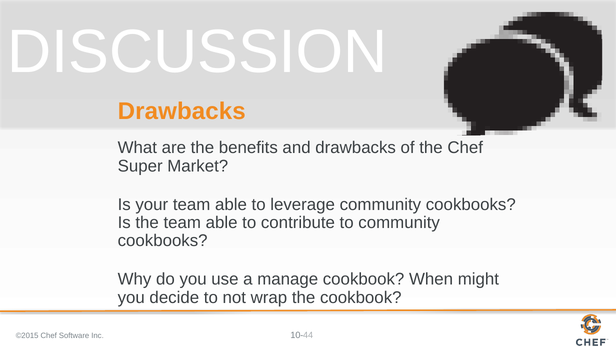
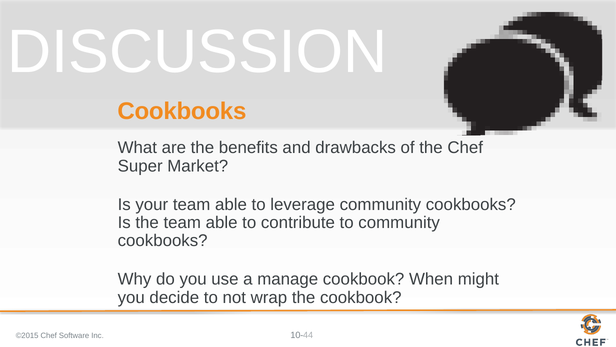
Drawbacks at (182, 111): Drawbacks -> Cookbooks
